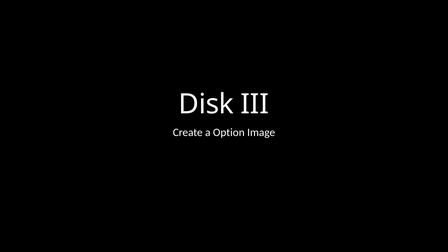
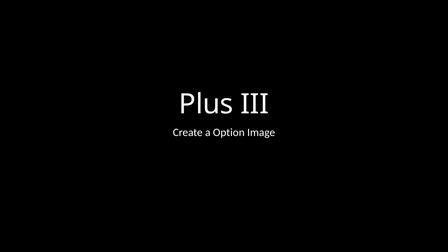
Disk: Disk -> Plus
